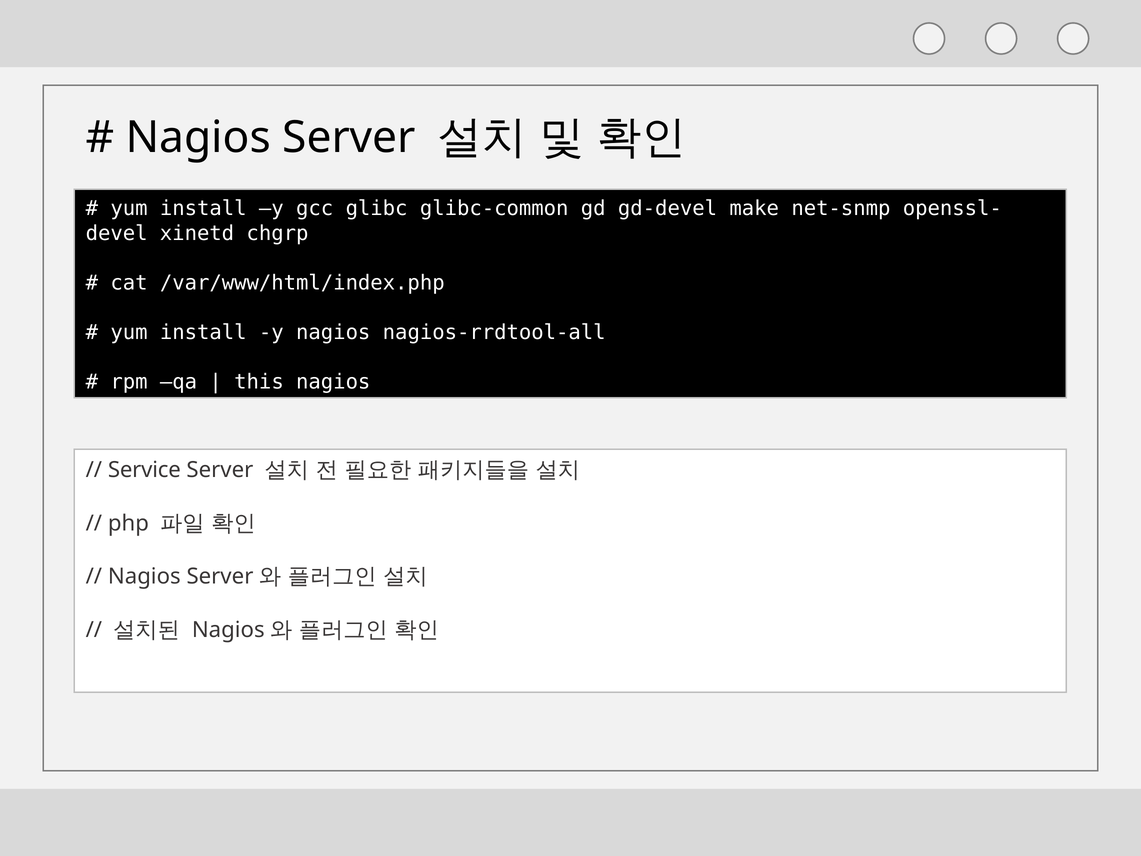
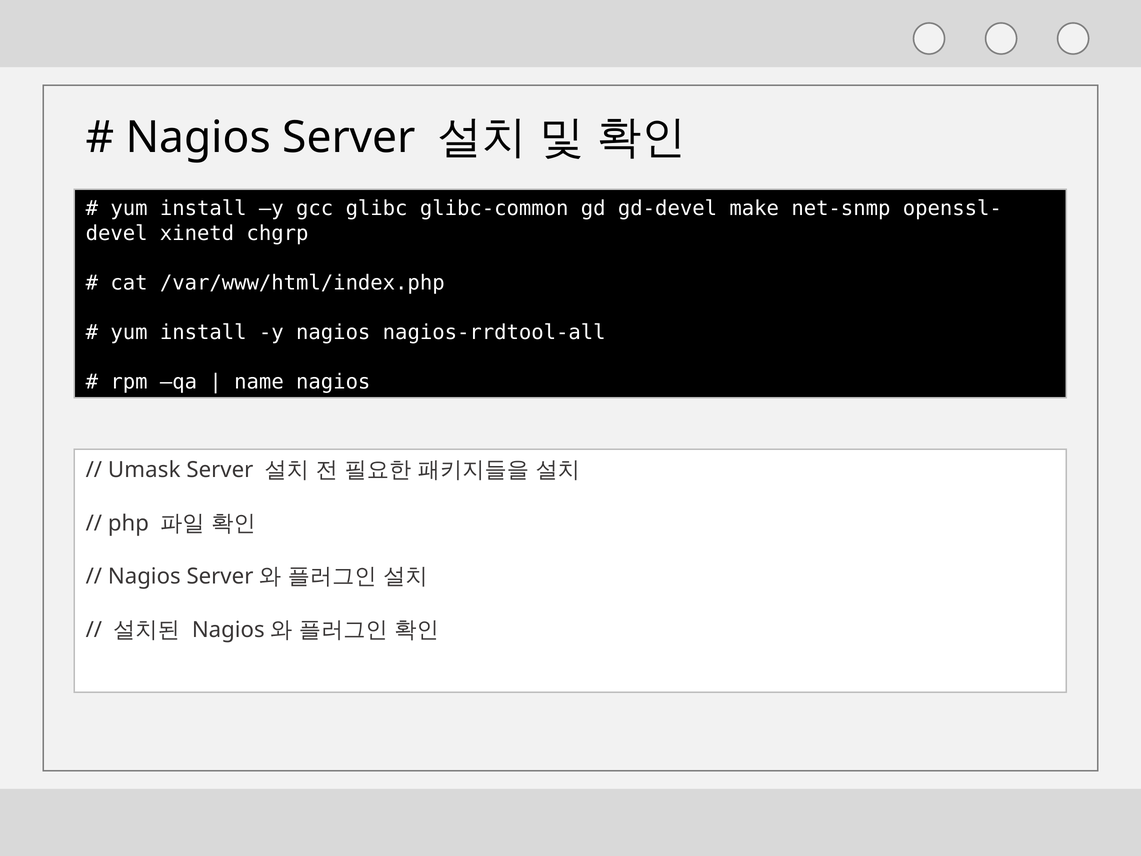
this: this -> name
Service: Service -> Umask
